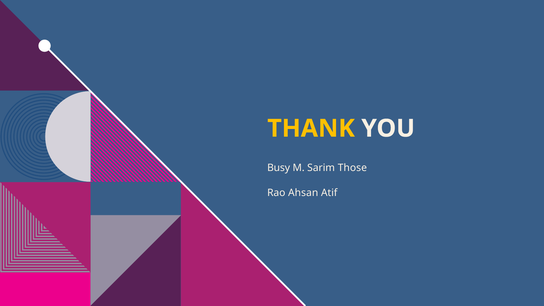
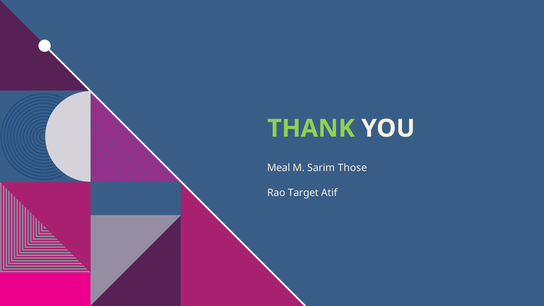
THANK colour: yellow -> light green
Busy: Busy -> Meal
Ahsan: Ahsan -> Target
